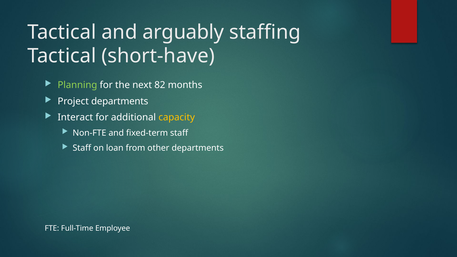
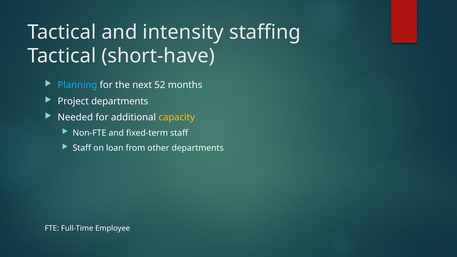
arguably: arguably -> intensity
Planning colour: light green -> light blue
82: 82 -> 52
Interact: Interact -> Needed
